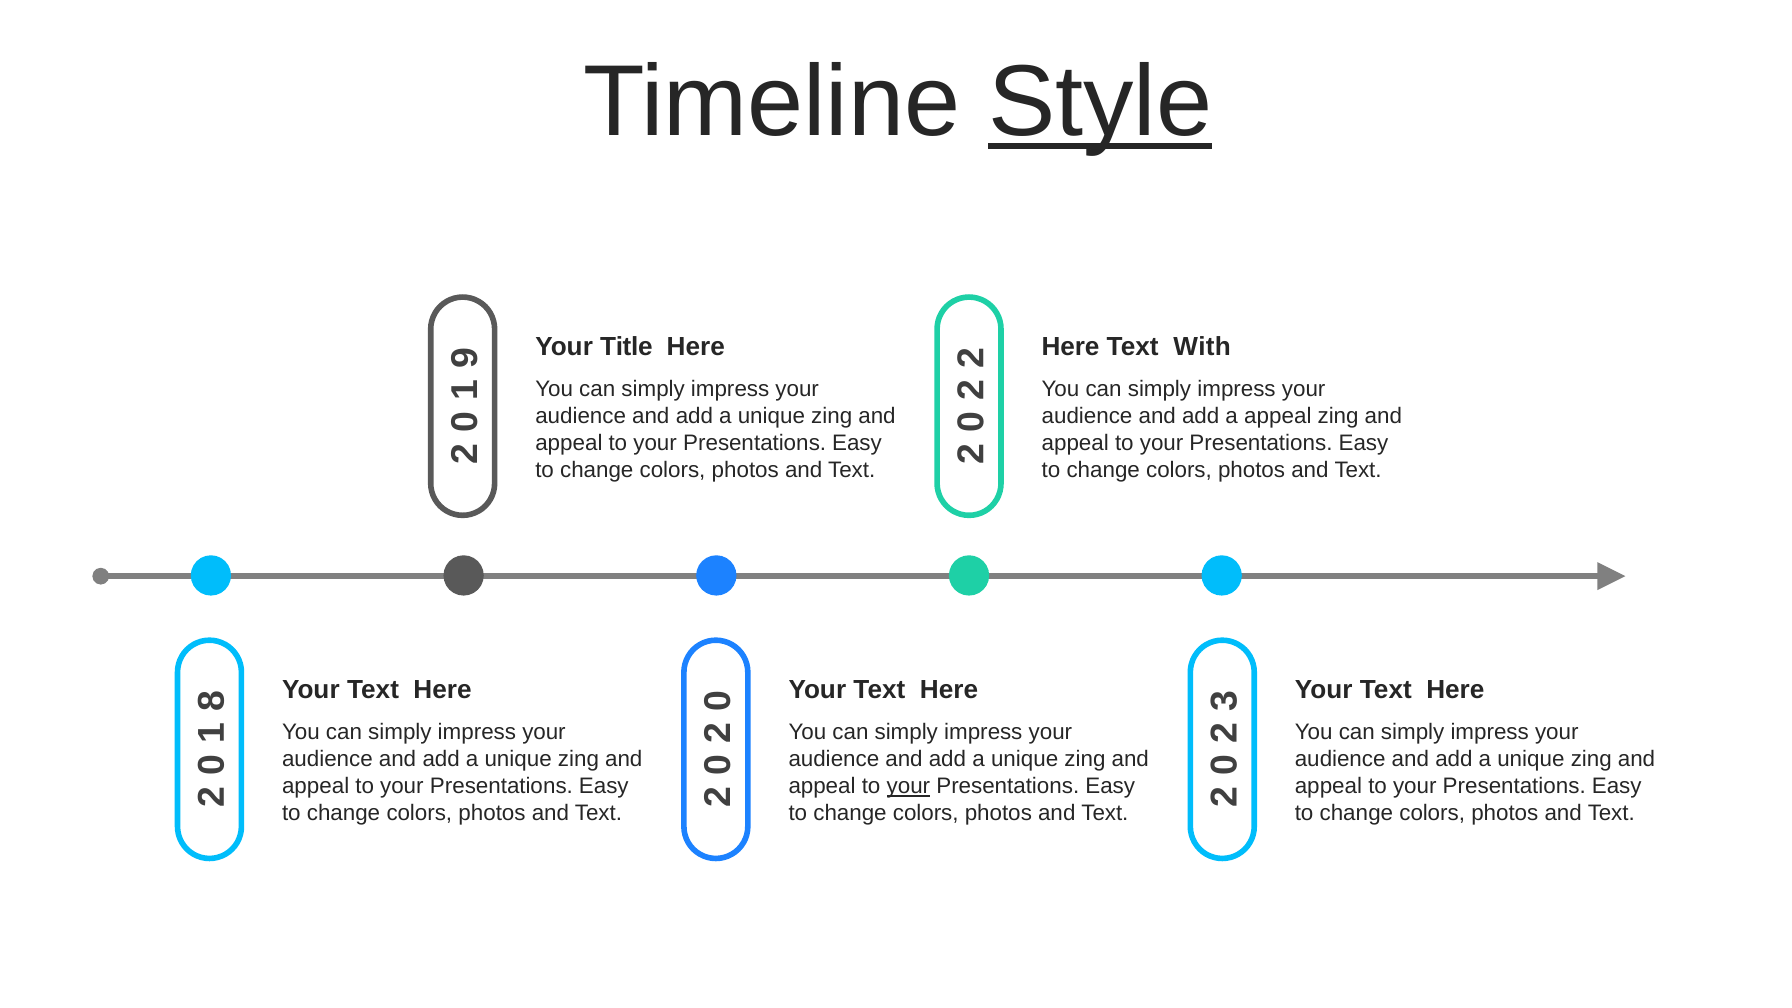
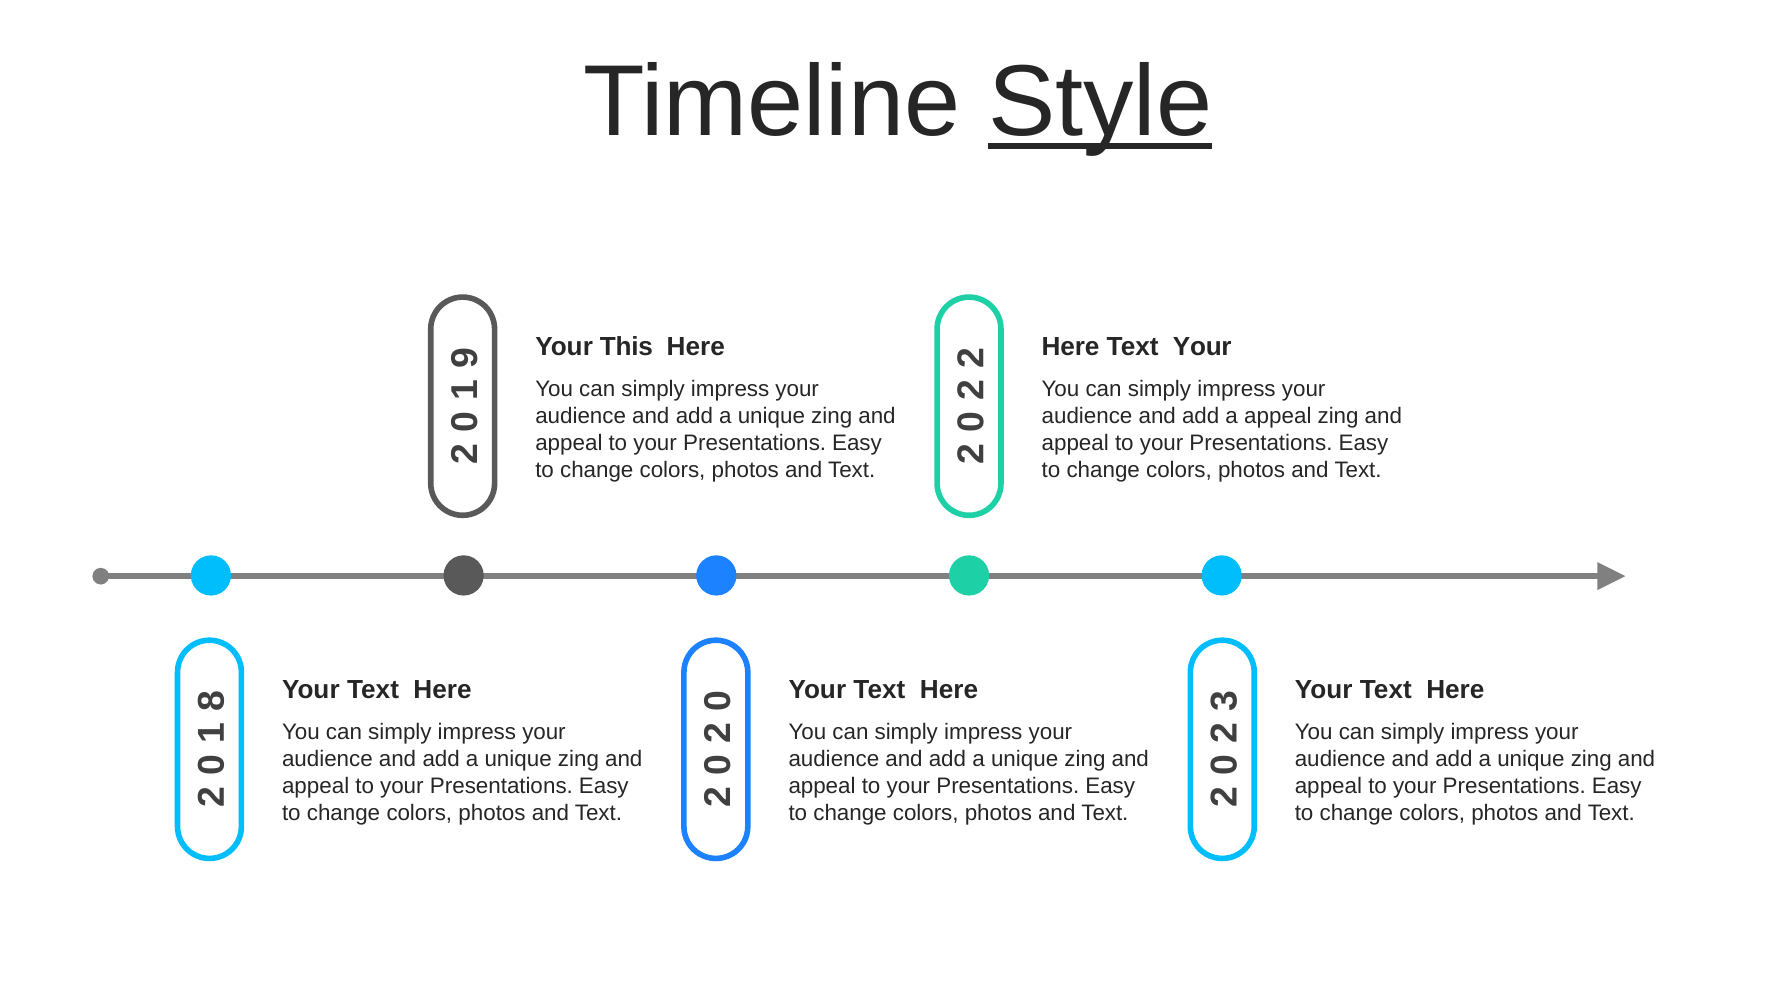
Title: Title -> This
With at (1202, 347): With -> Your
your at (908, 786) underline: present -> none
